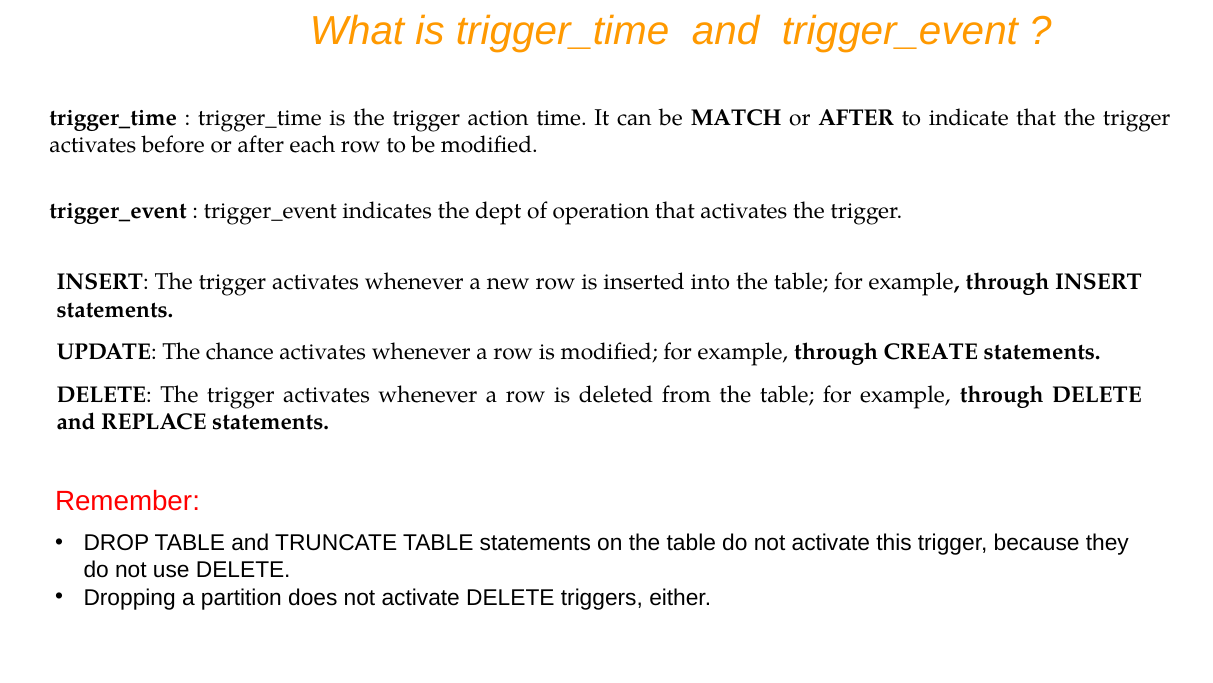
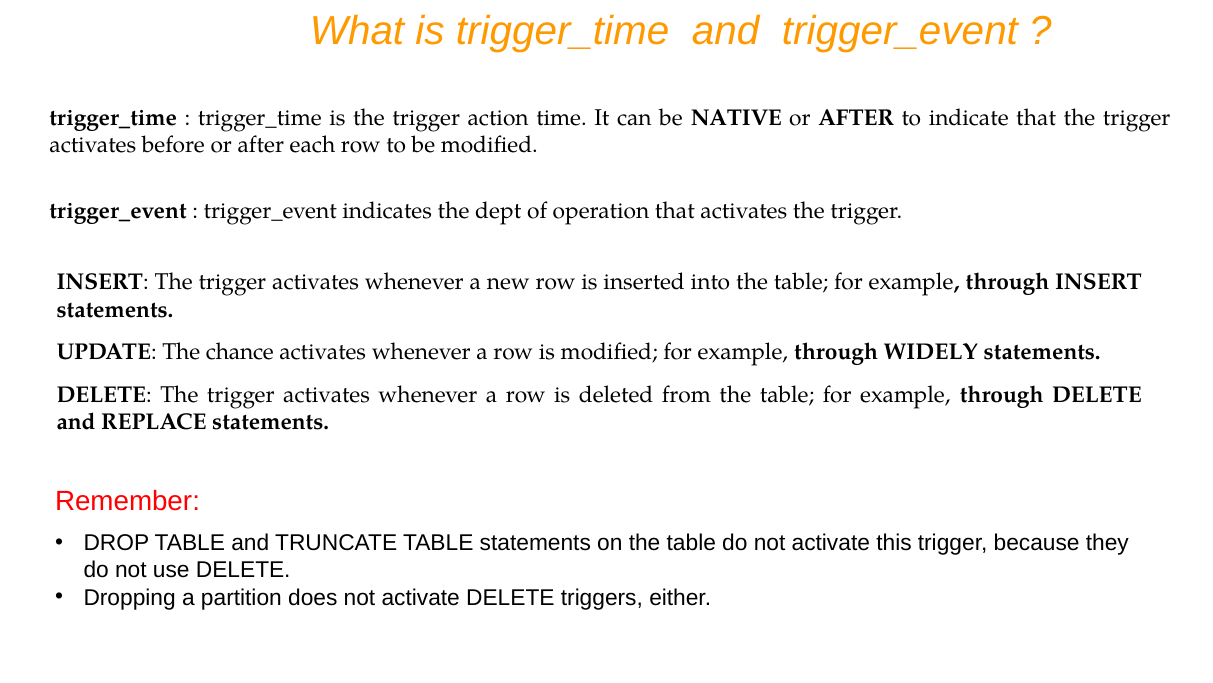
MATCH: MATCH -> NATIVE
CREATE: CREATE -> WIDELY
